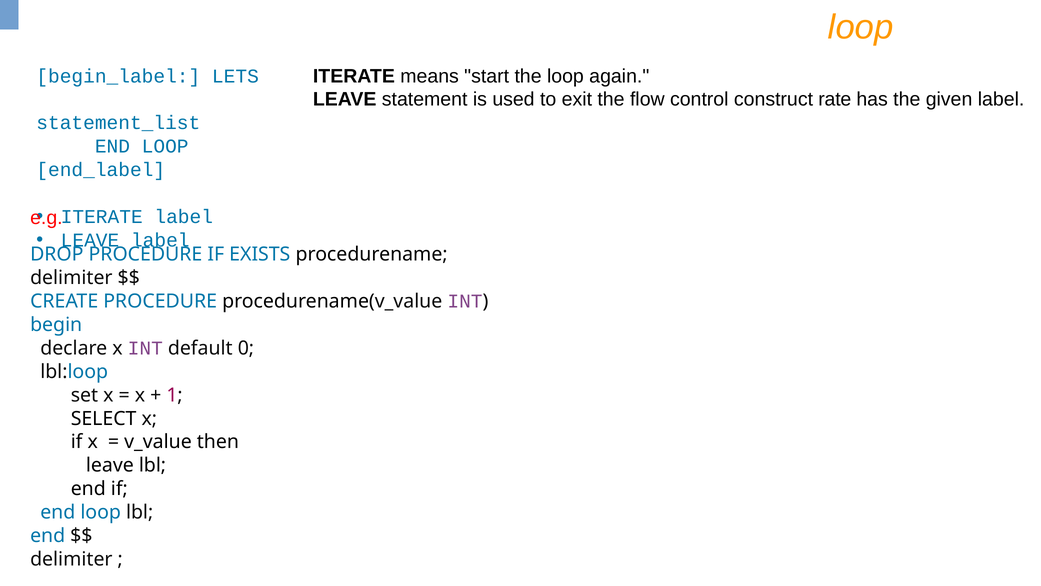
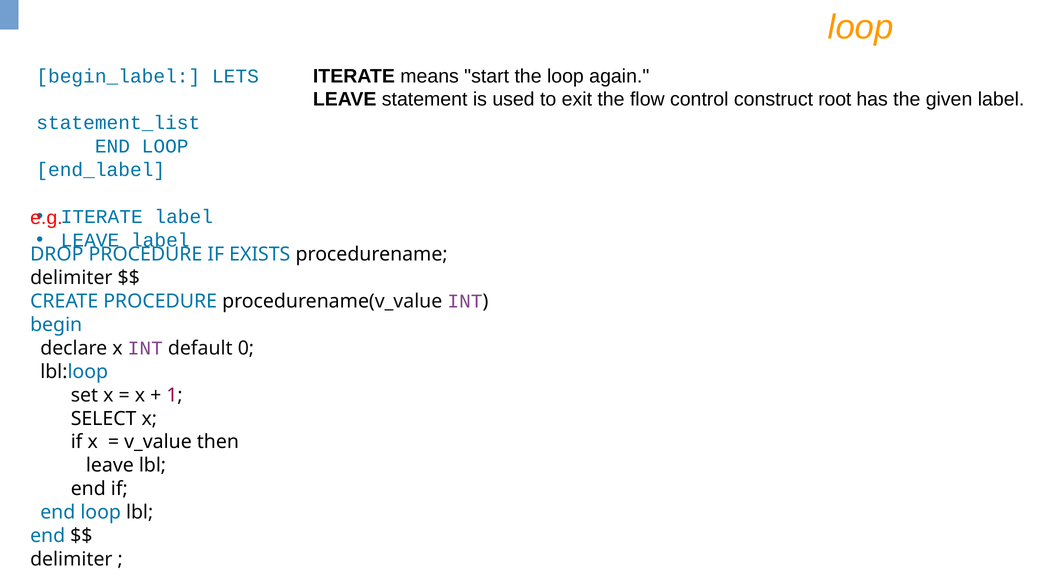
rate: rate -> root
